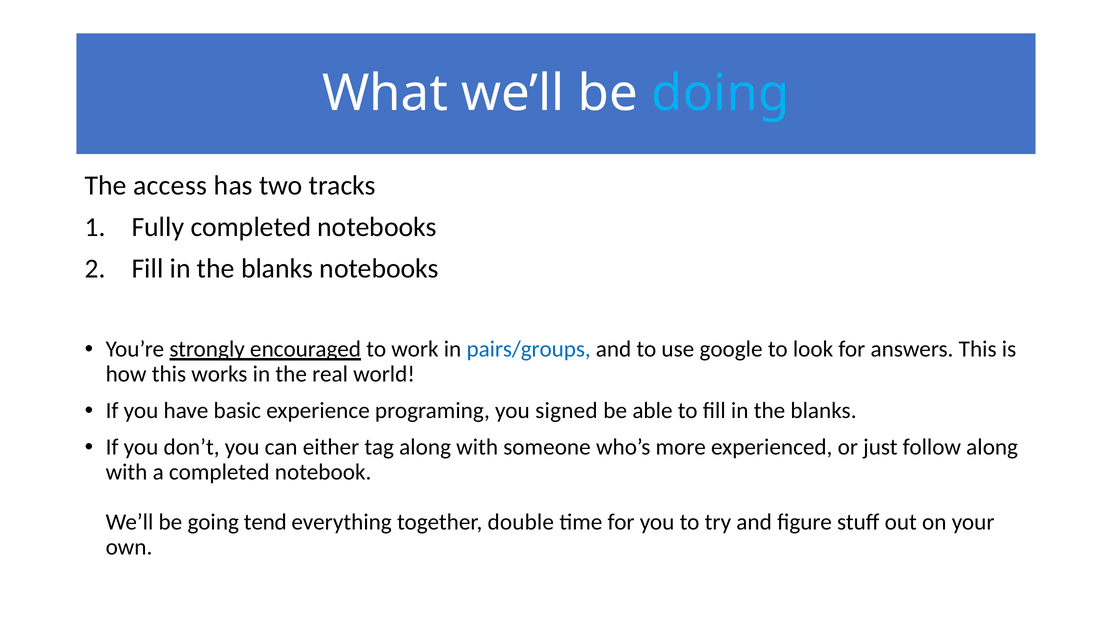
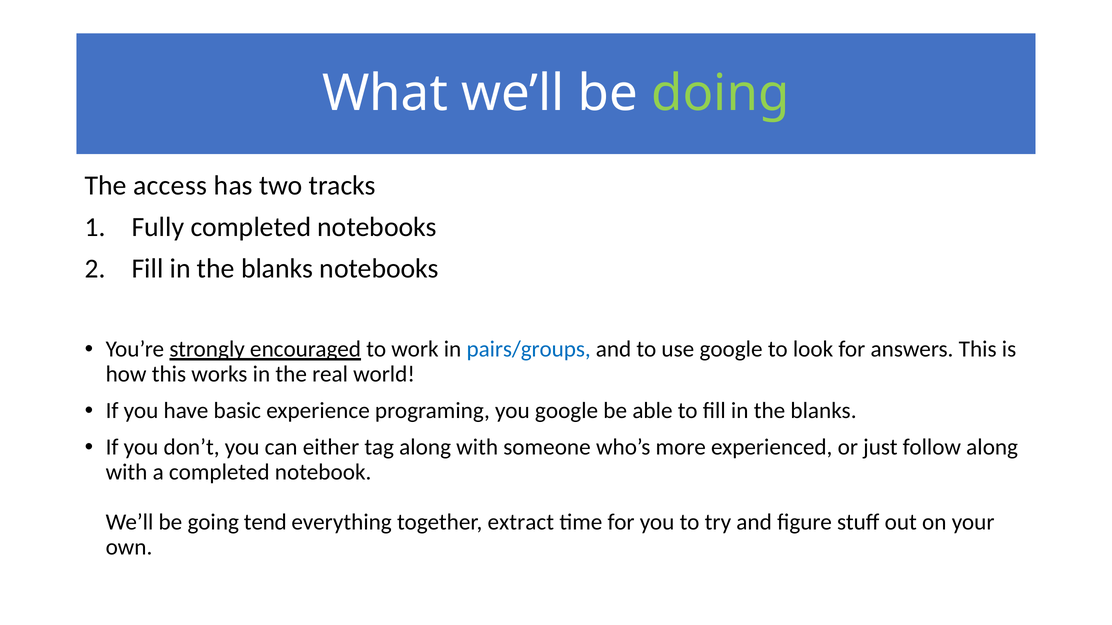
doing colour: light blue -> light green
you signed: signed -> google
double: double -> extract
